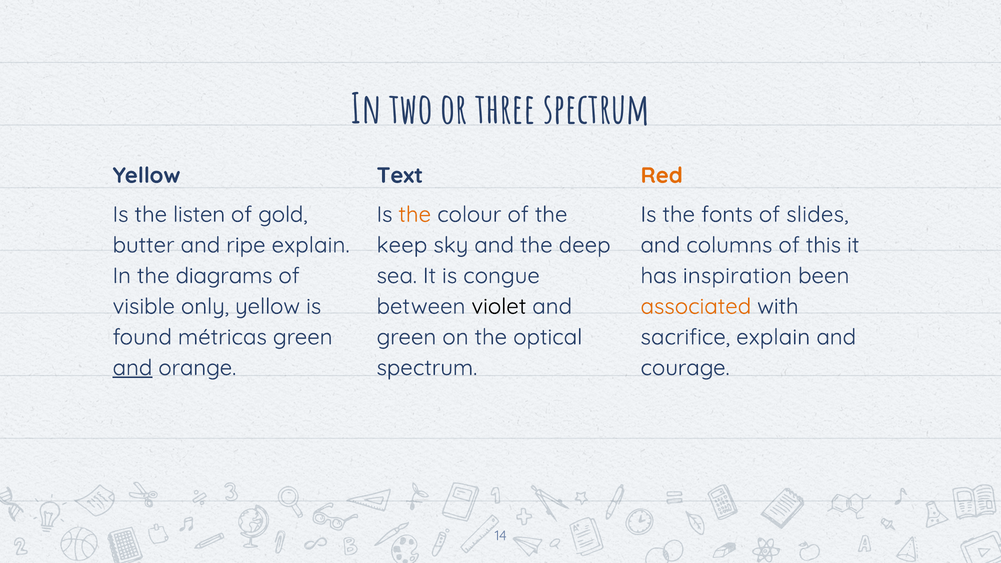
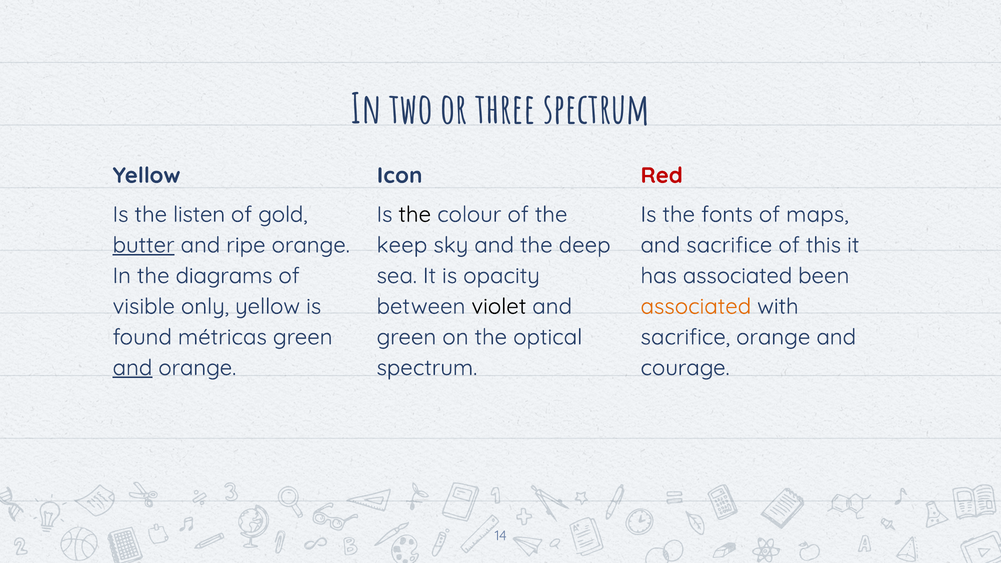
Text: Text -> Icon
Red colour: orange -> red
the at (415, 215) colour: orange -> black
slides: slides -> maps
butter underline: none -> present
ripe explain: explain -> orange
and columns: columns -> sacrifice
congue: congue -> opacity
has inspiration: inspiration -> associated
sacrifice explain: explain -> orange
